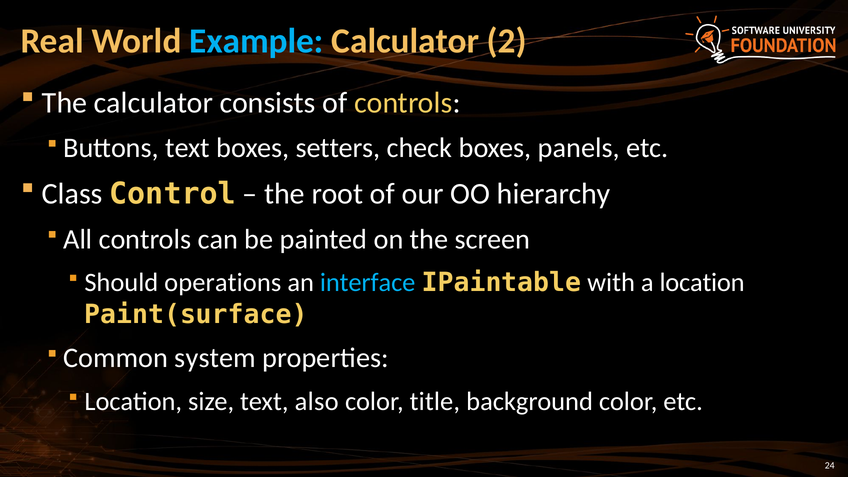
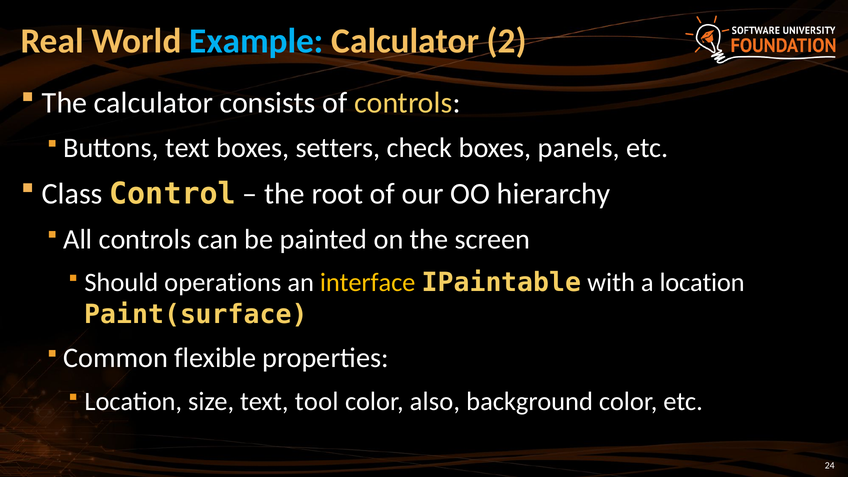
interface colour: light blue -> yellow
system: system -> flexible
also: also -> tool
title: title -> also
